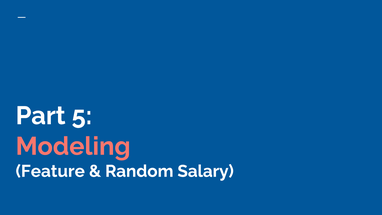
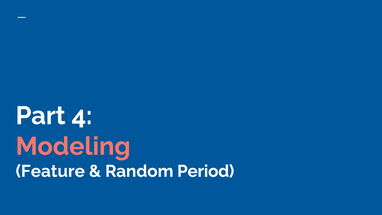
5: 5 -> 4
Salary: Salary -> Period
